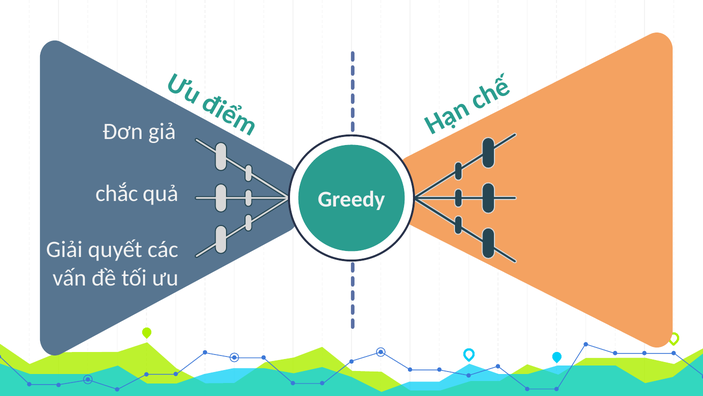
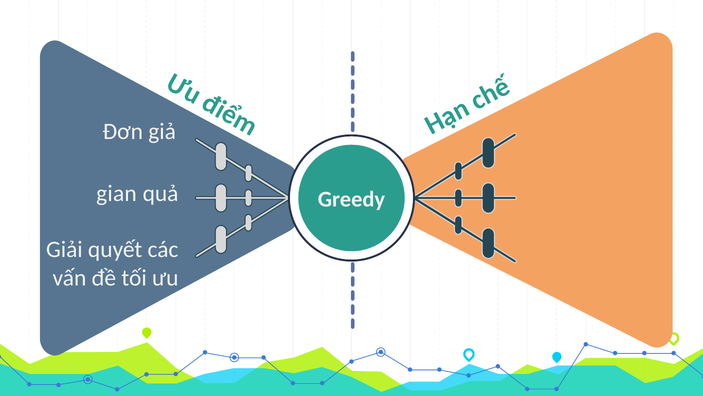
chắc: chắc -> gian
